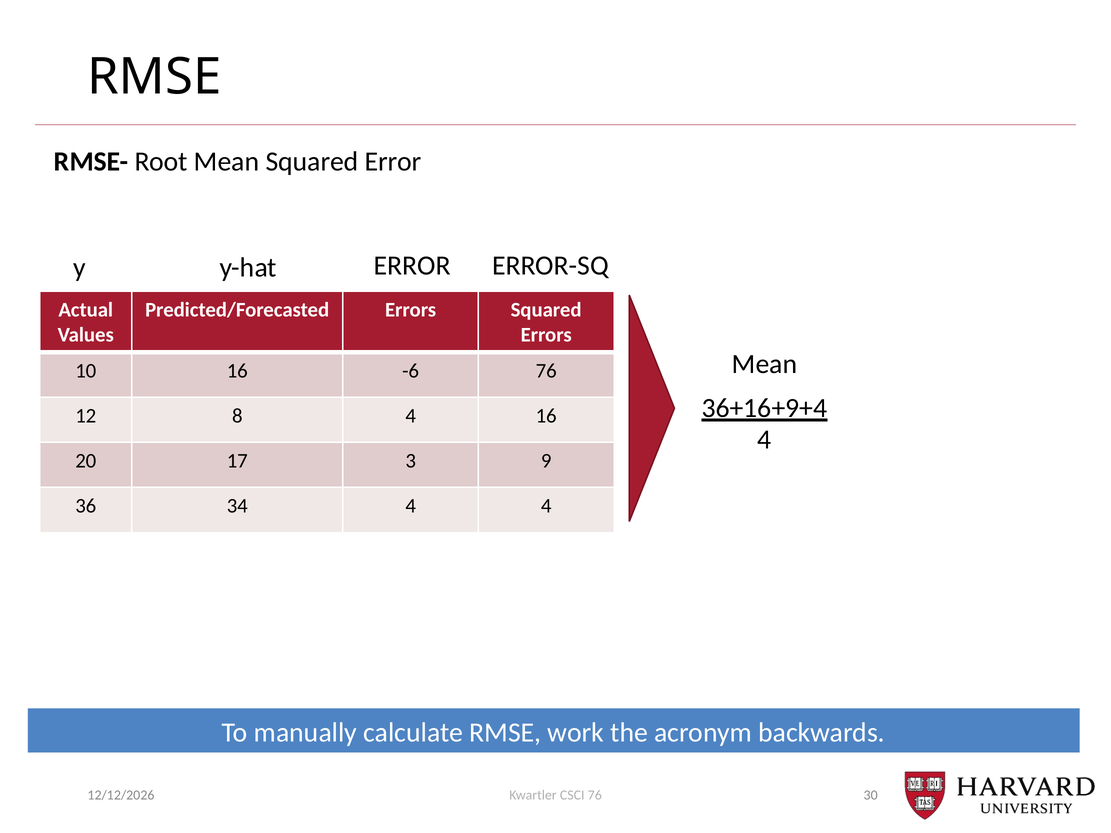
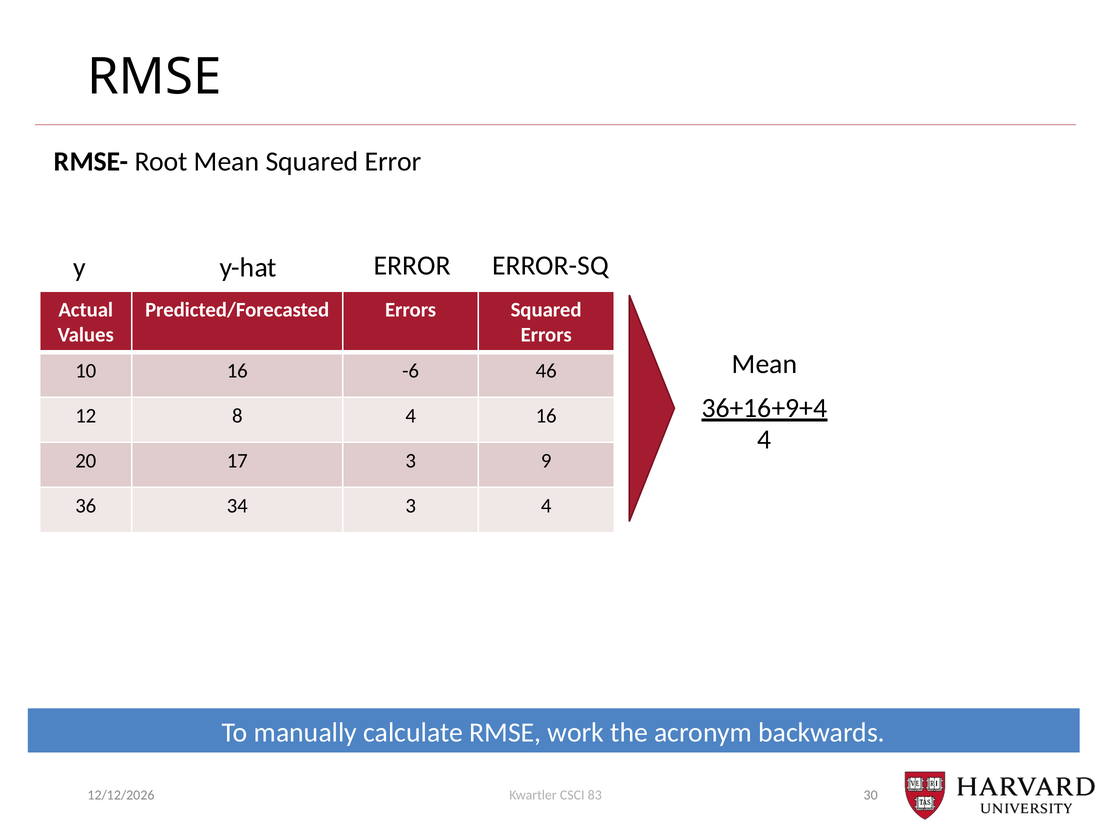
-6 76: 76 -> 46
34 4: 4 -> 3
CSCI 76: 76 -> 83
